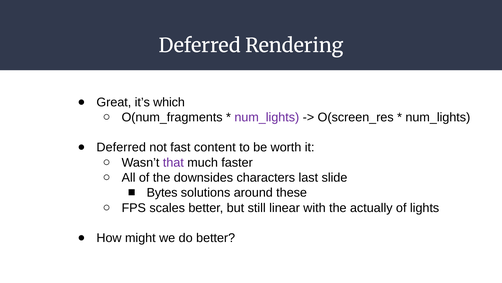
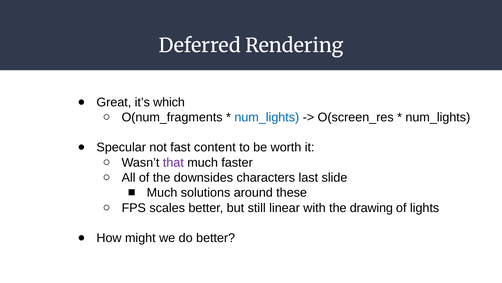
num_lights at (267, 117) colour: purple -> blue
Deferred at (121, 147): Deferred -> Specular
Bytes at (162, 192): Bytes -> Much
actually: actually -> drawing
